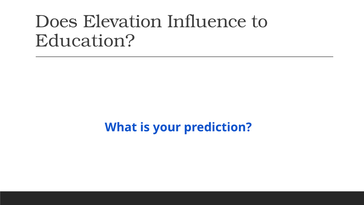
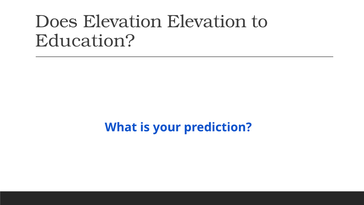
Elevation Influence: Influence -> Elevation
